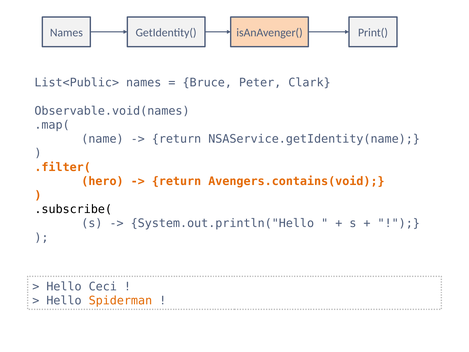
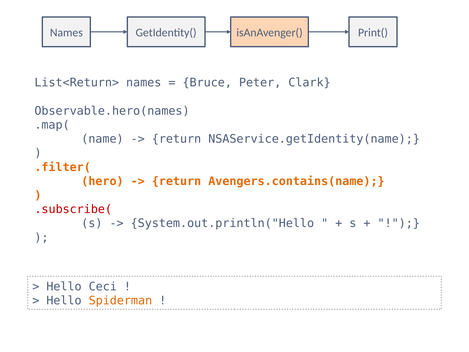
List<Public>: List<Public> -> List<Return>
Observable.void(names: Observable.void(names -> Observable.hero(names
Avengers.contains(void: Avengers.contains(void -> Avengers.contains(name
.subscribe( colour: black -> red
